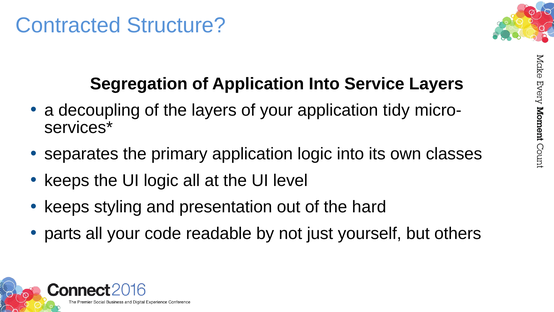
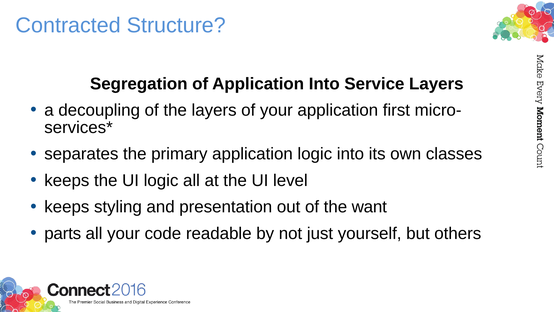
tidy: tidy -> first
hard: hard -> want
